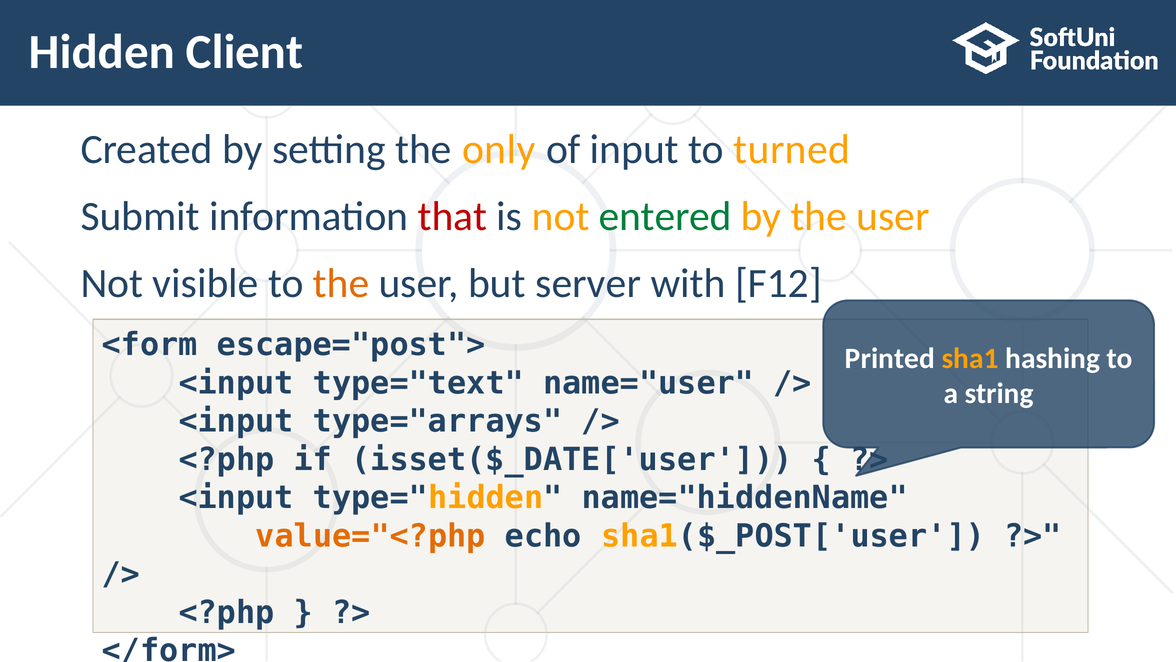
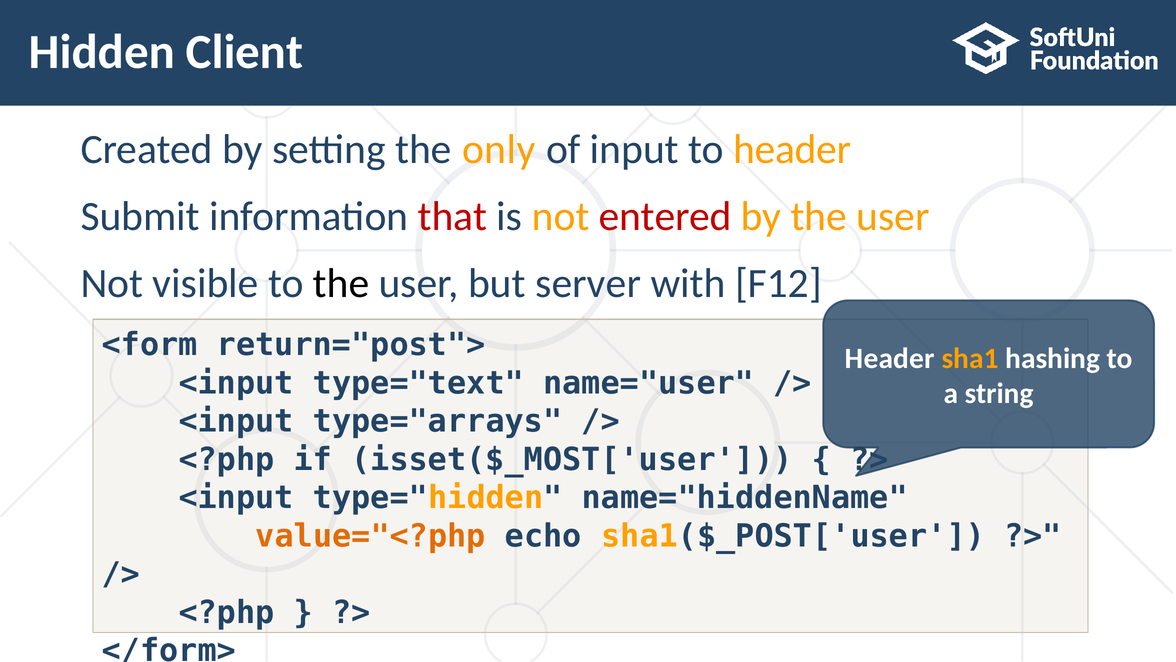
to turned: turned -> header
entered colour: green -> red
the at (341, 284) colour: orange -> black
escape="post">: escape="post"> -> return="post">
Printed at (890, 358): Printed -> Header
isset($_DATE['user: isset($_DATE['user -> isset($_MOST['user
